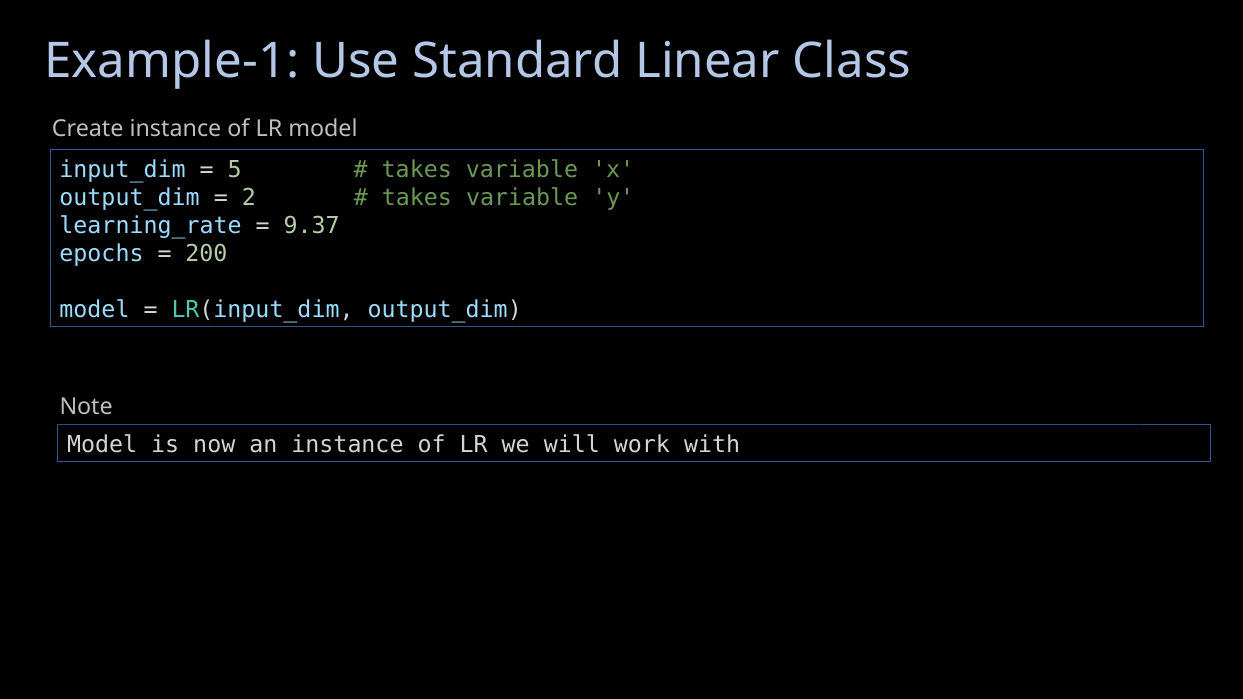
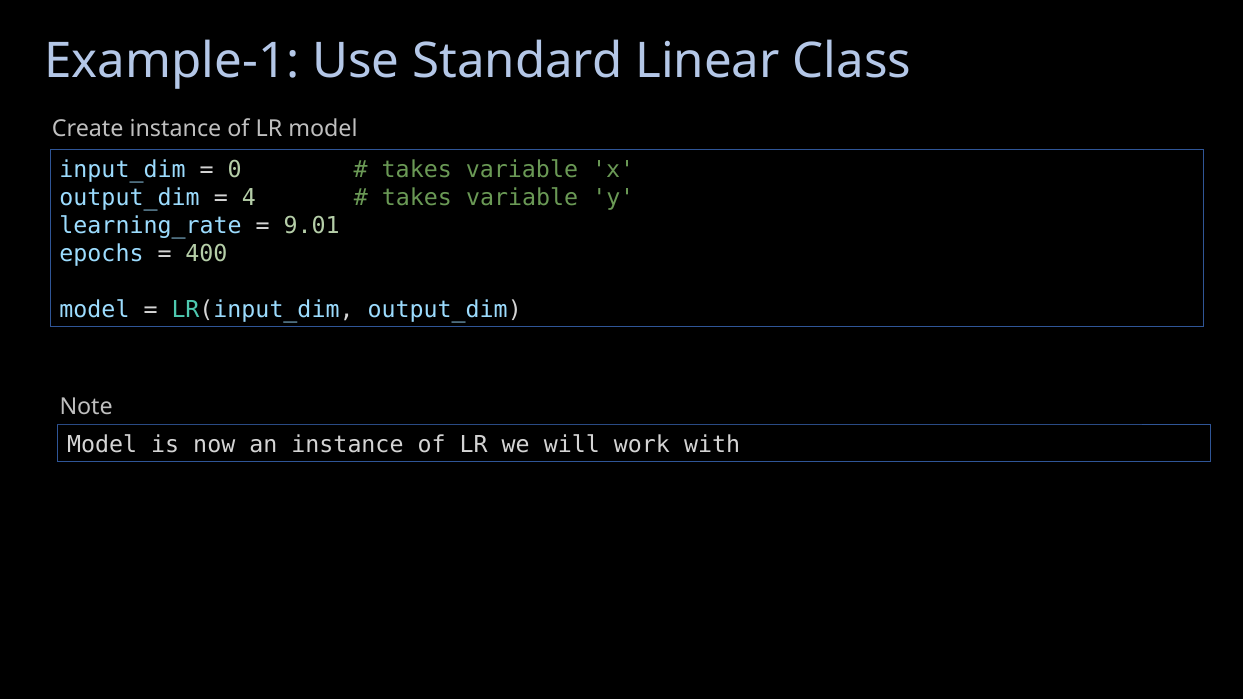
5: 5 -> 0
2: 2 -> 4
9.37: 9.37 -> 9.01
200: 200 -> 400
